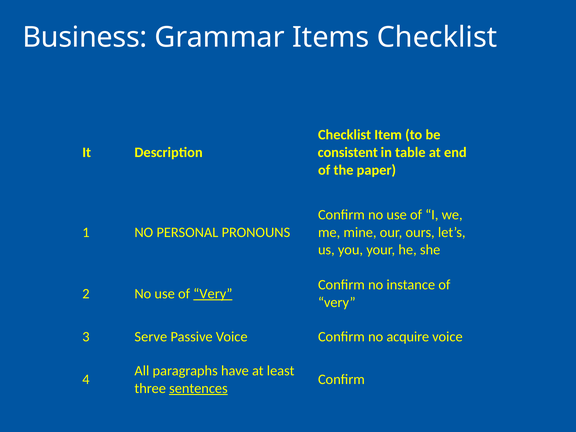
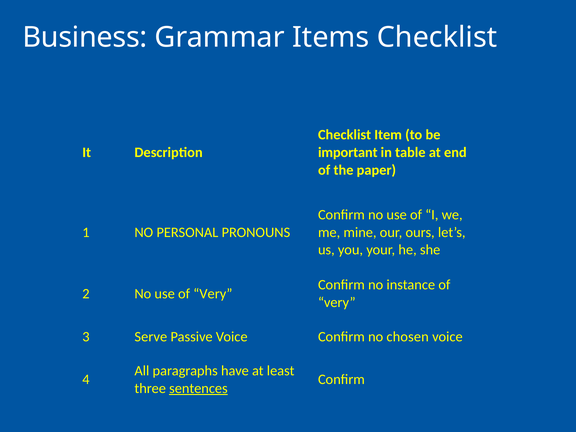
consistent: consistent -> important
Very at (213, 294) underline: present -> none
acquire: acquire -> chosen
